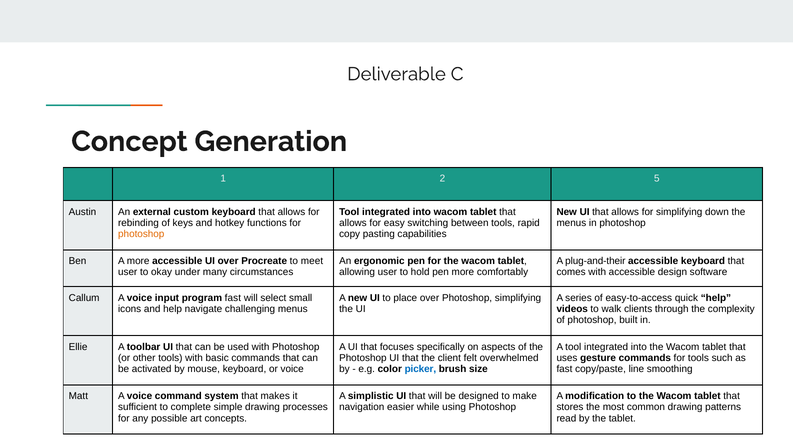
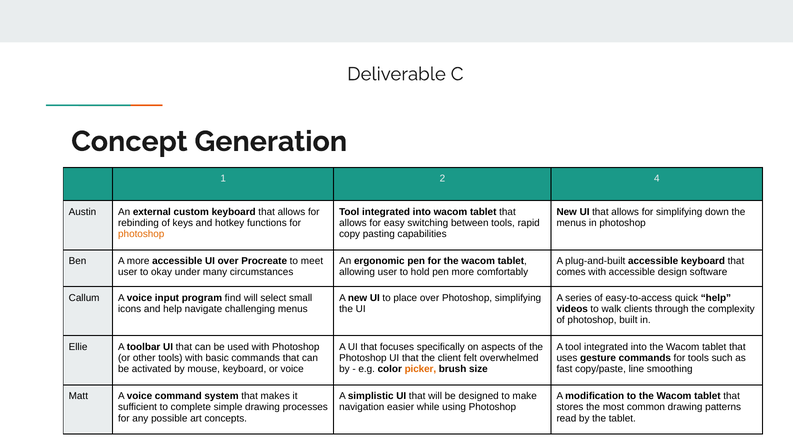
5: 5 -> 4
plug-and-their: plug-and-their -> plug-and-built
program fast: fast -> find
picker colour: blue -> orange
